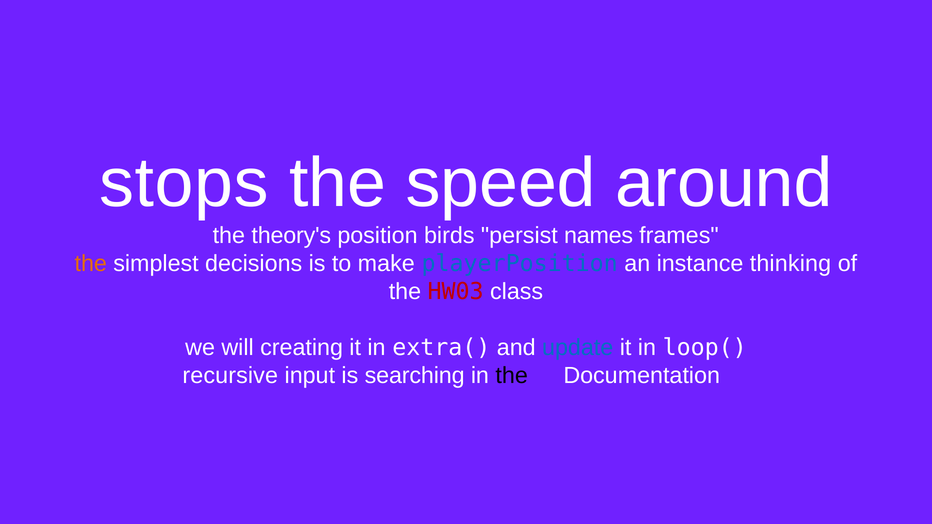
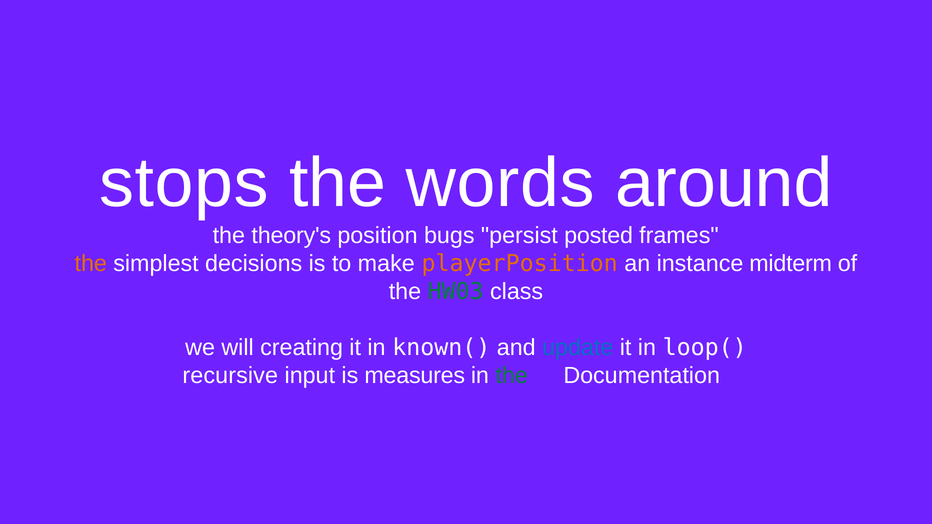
speed: speed -> words
birds: birds -> bugs
names: names -> posted
playerPosition colour: blue -> orange
thinking: thinking -> midterm
HW03 colour: red -> green
extra(: extra( -> known(
searching: searching -> measures
the at (512, 376) colour: black -> green
